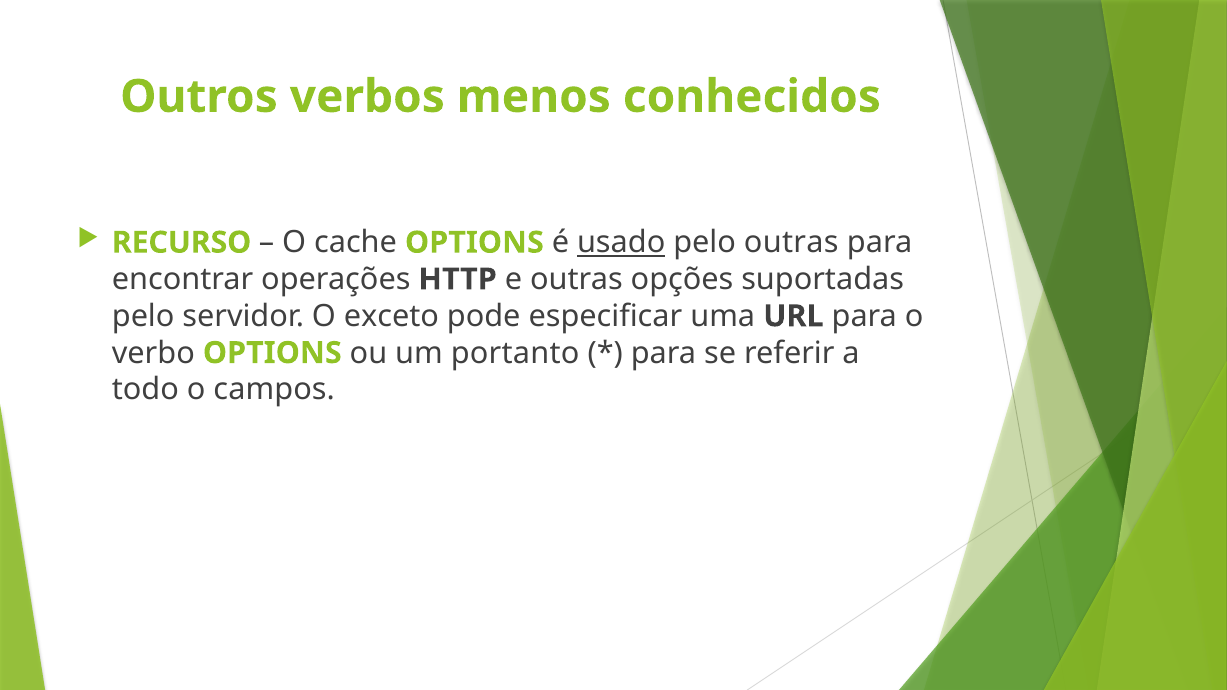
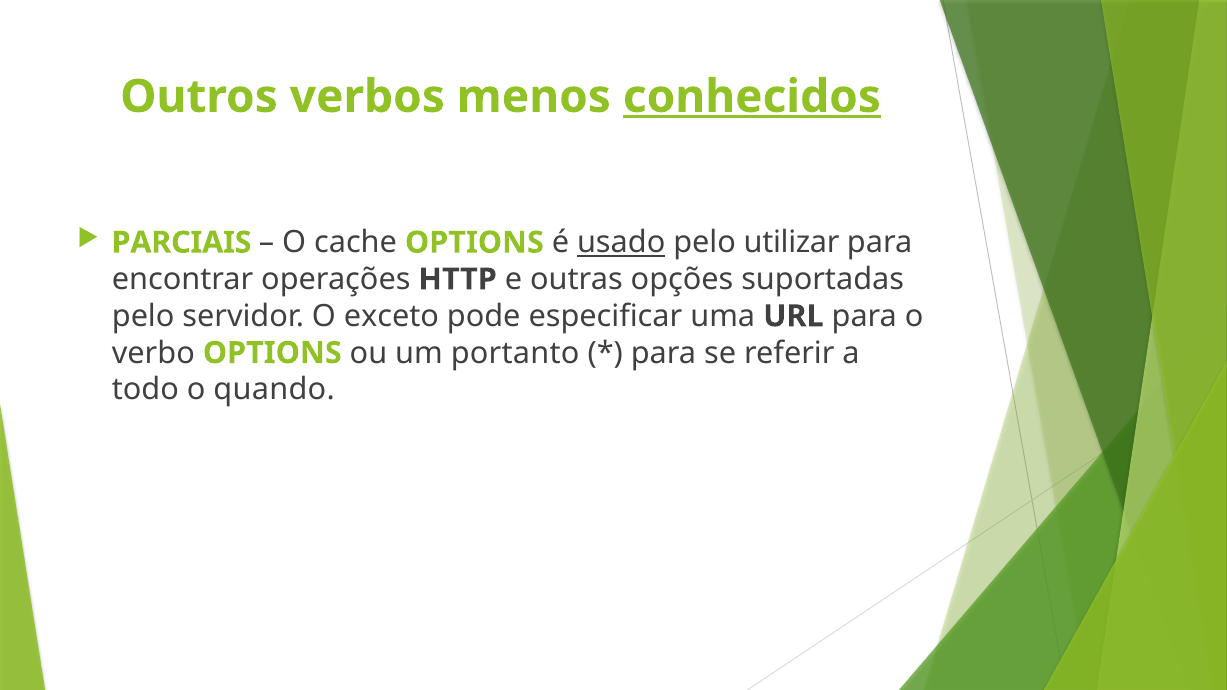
conhecidos underline: none -> present
RECURSO: RECURSO -> PARCIAIS
pelo outras: outras -> utilizar
campos: campos -> quando
